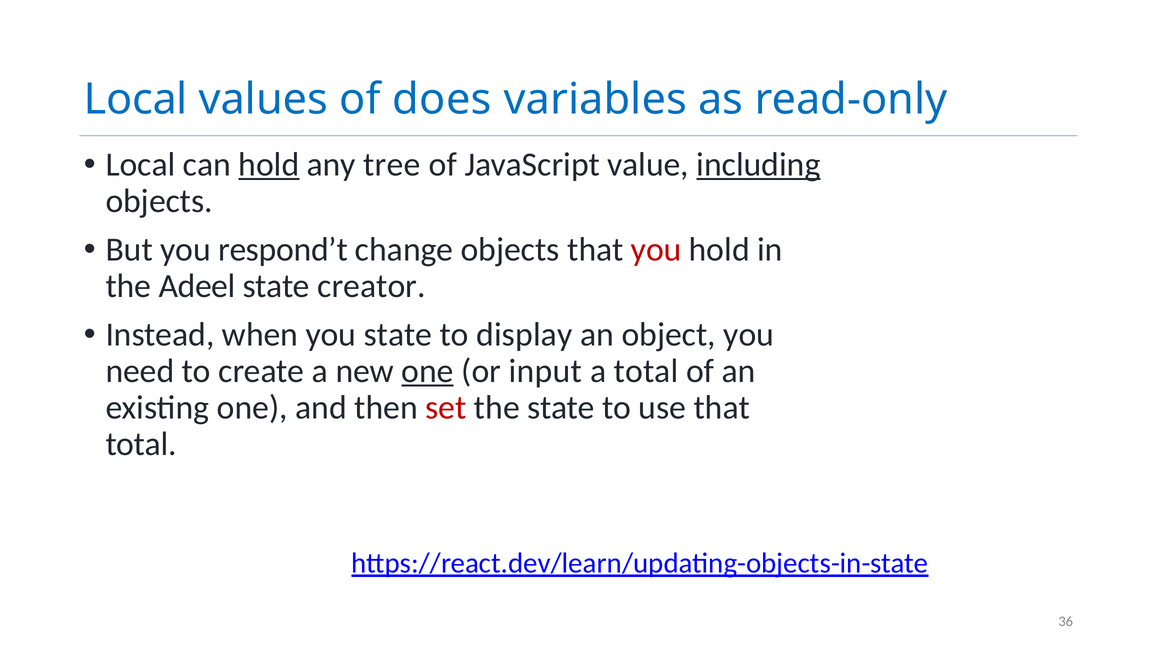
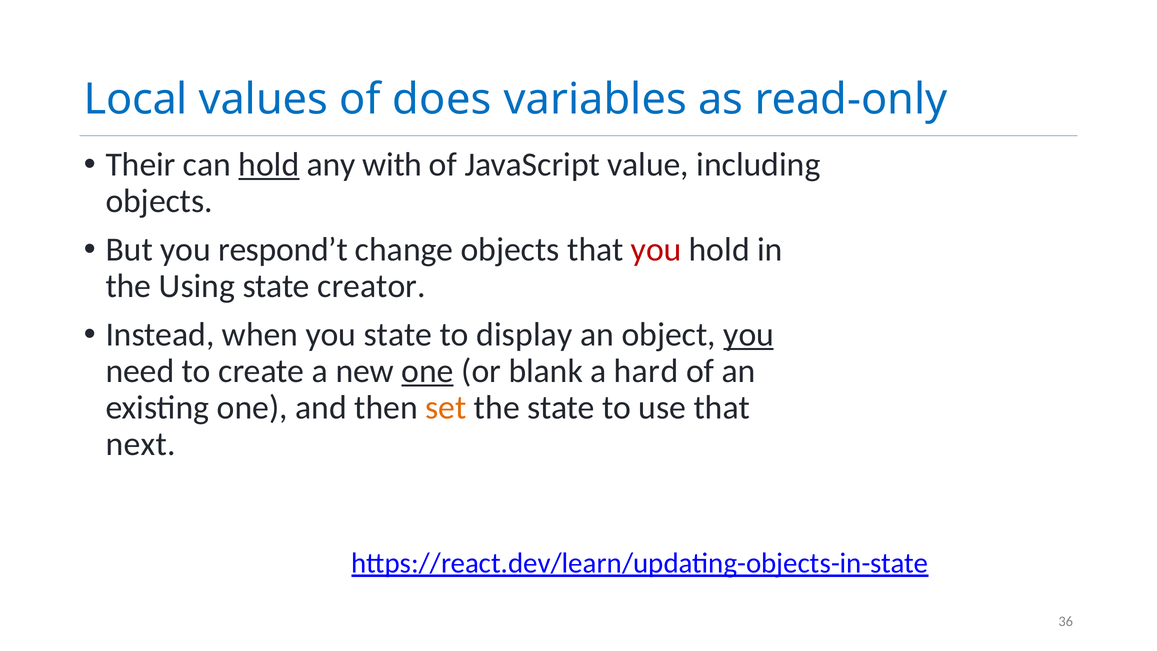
Local at (141, 165): Local -> Their
tree: tree -> with
including underline: present -> none
Adeel: Adeel -> Using
you at (749, 335) underline: none -> present
input: input -> blank
a total: total -> hard
set colour: red -> orange
total at (141, 444): total -> next
